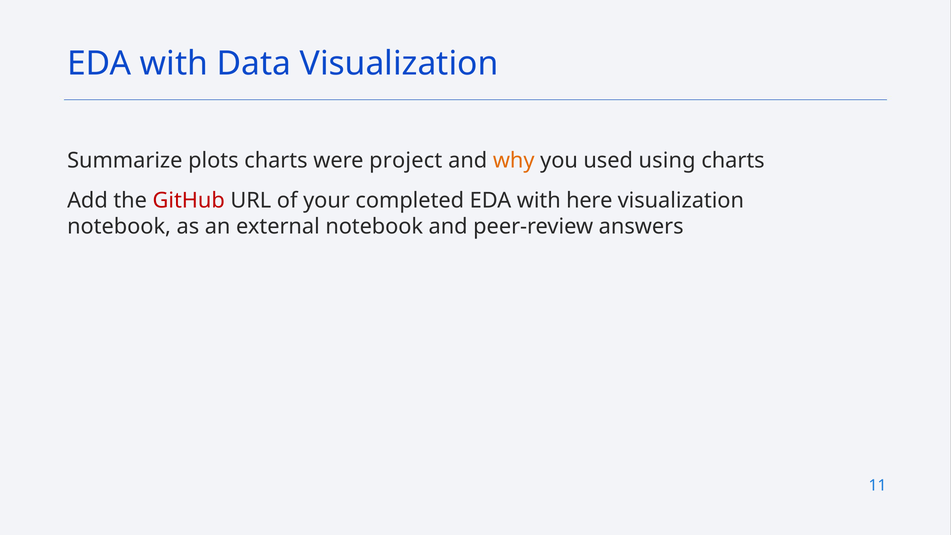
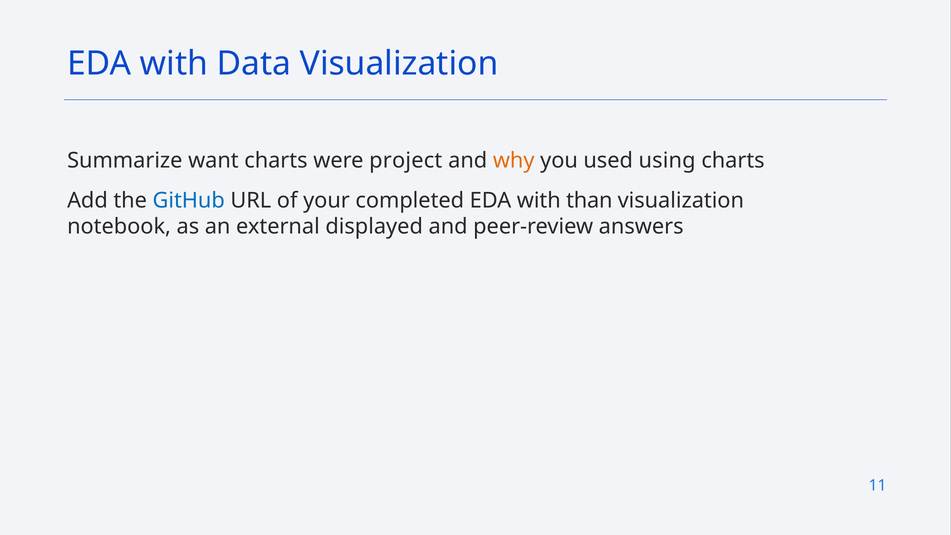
plots: plots -> want
GitHub colour: red -> blue
here: here -> than
external notebook: notebook -> displayed
